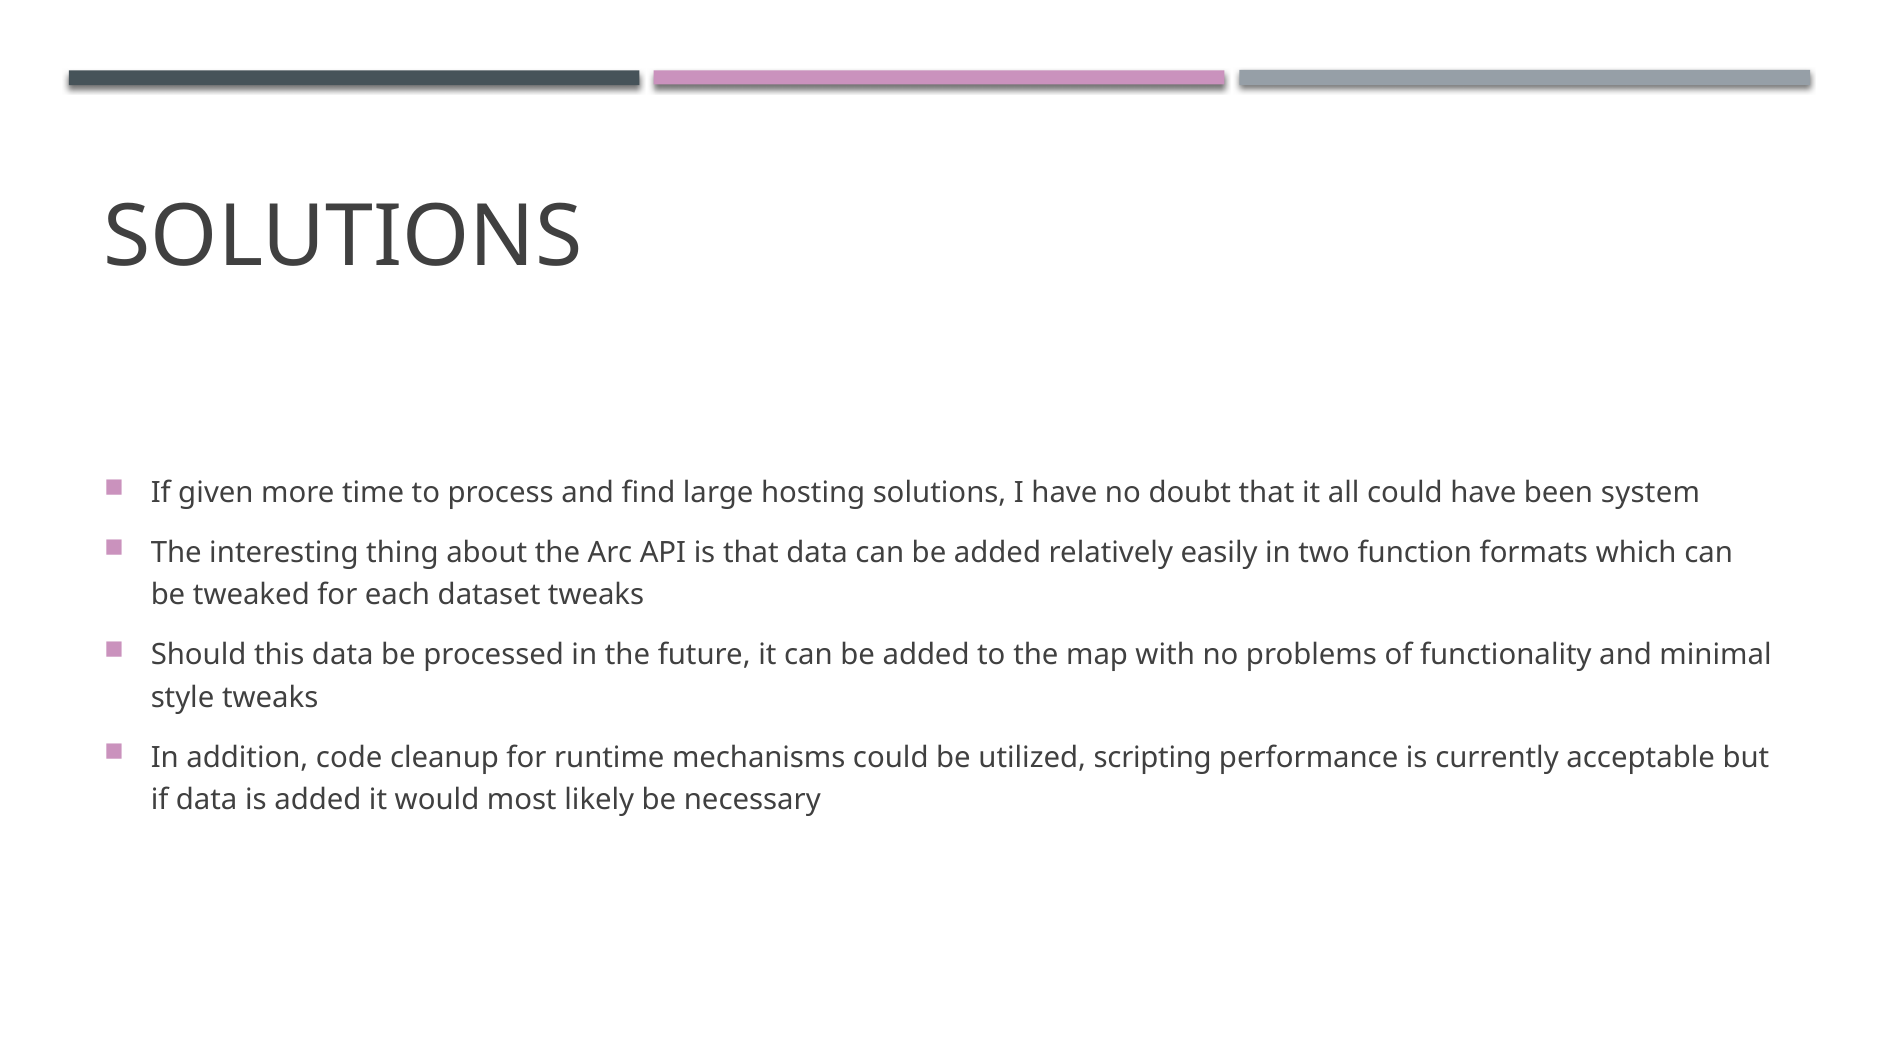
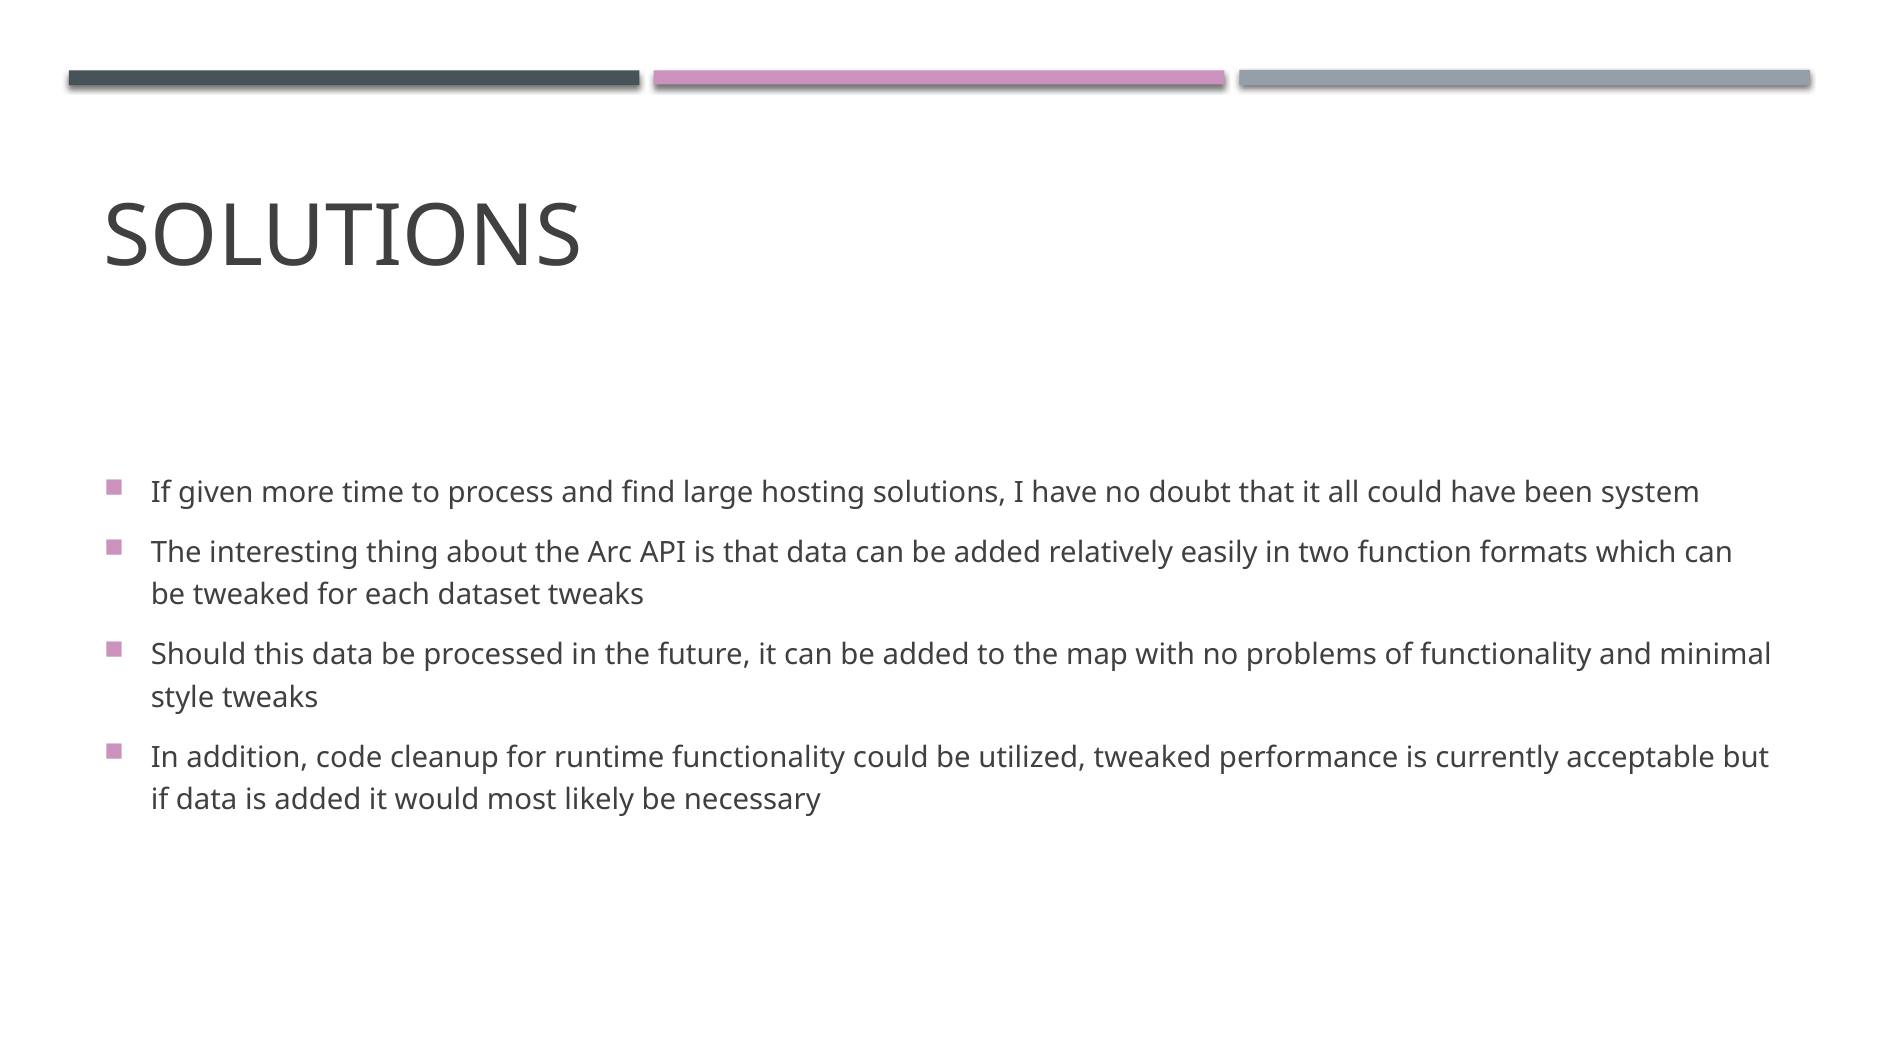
runtime mechanisms: mechanisms -> functionality
utilized scripting: scripting -> tweaked
